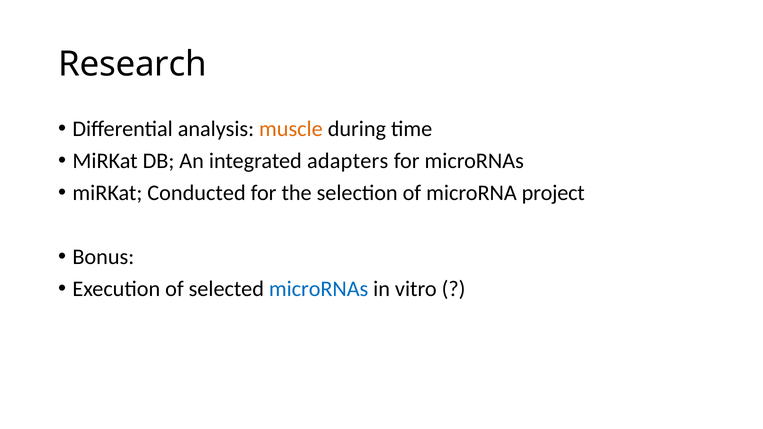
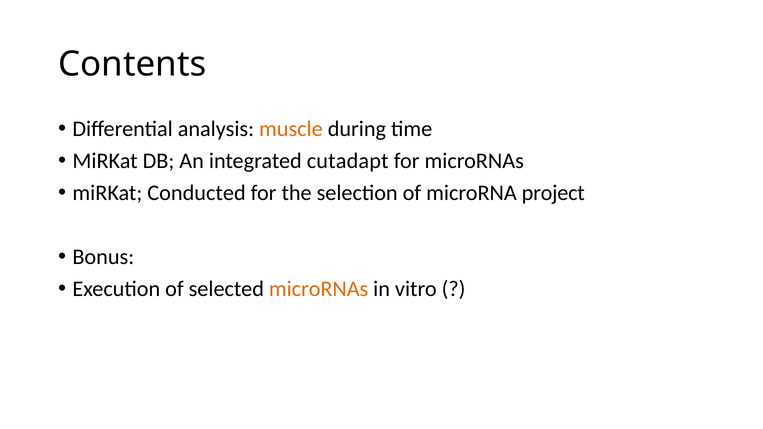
Research: Research -> Contents
adapters: adapters -> cutadapt
microRNAs at (319, 289) colour: blue -> orange
